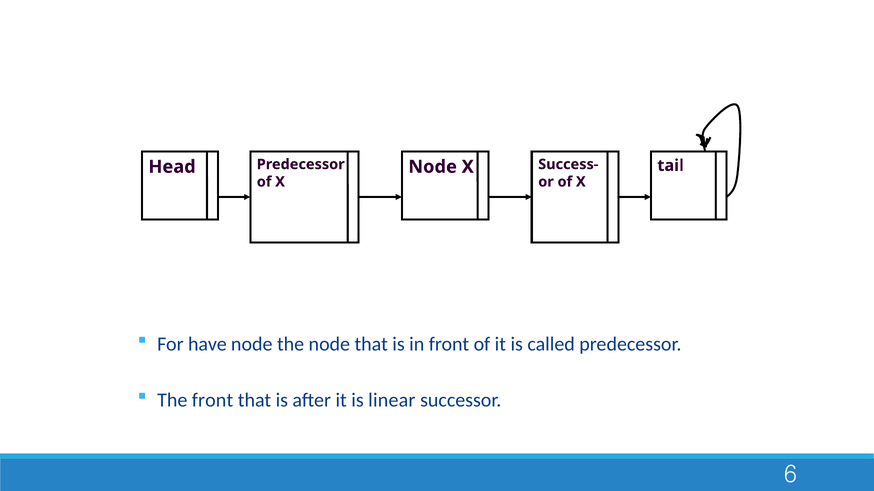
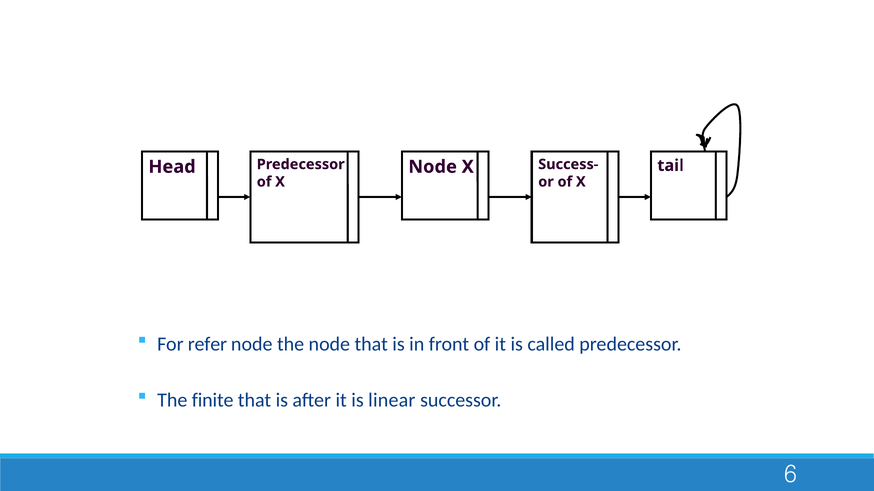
have: have -> refer
The front: front -> finite
